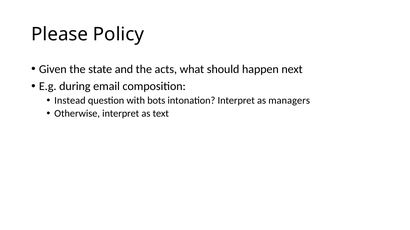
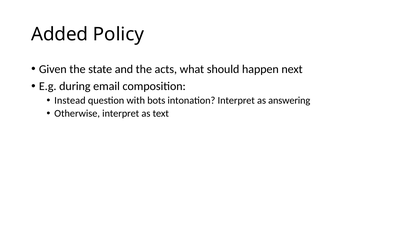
Please: Please -> Added
managers: managers -> answering
